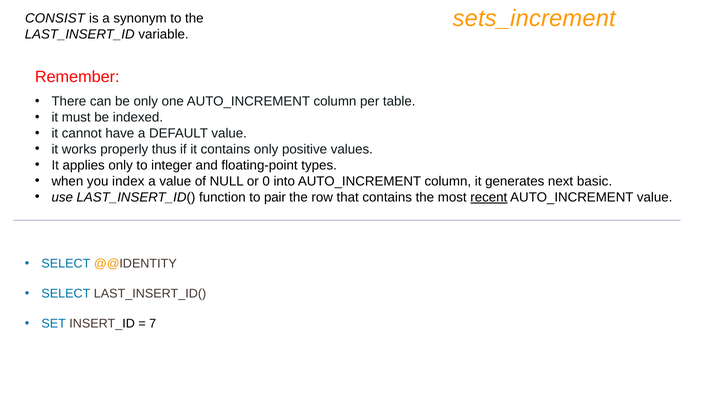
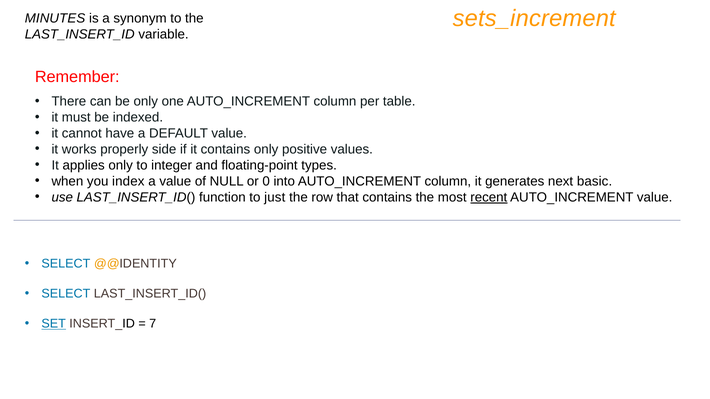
CONSIST: CONSIST -> MINUTES
thus: thus -> side
pair: pair -> just
SET underline: none -> present
